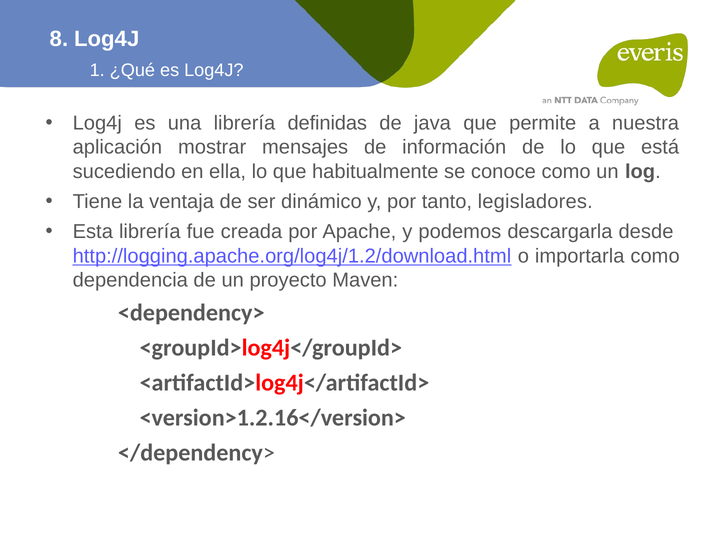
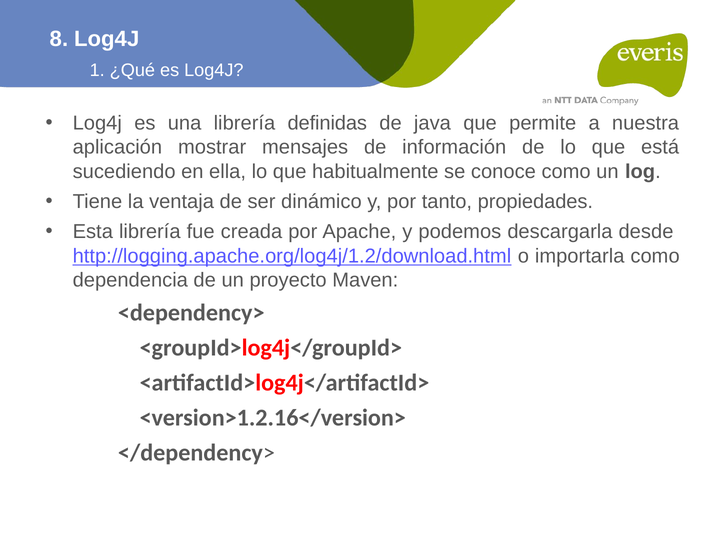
legisladores: legisladores -> propiedades
